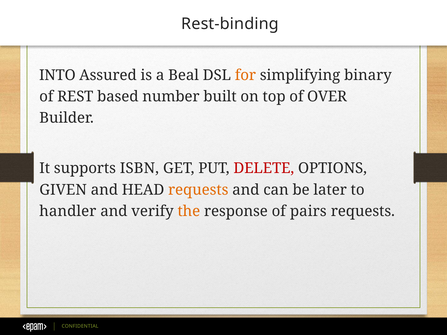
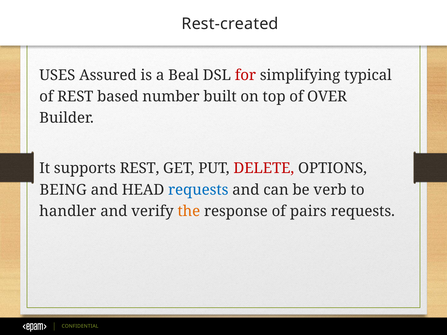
Rest-binding: Rest-binding -> Rest-created
INTO: INTO -> USES
for colour: orange -> red
binary: binary -> typical
supports ISBN: ISBN -> REST
GIVEN: GIVEN -> BEING
requests at (198, 190) colour: orange -> blue
later: later -> verb
